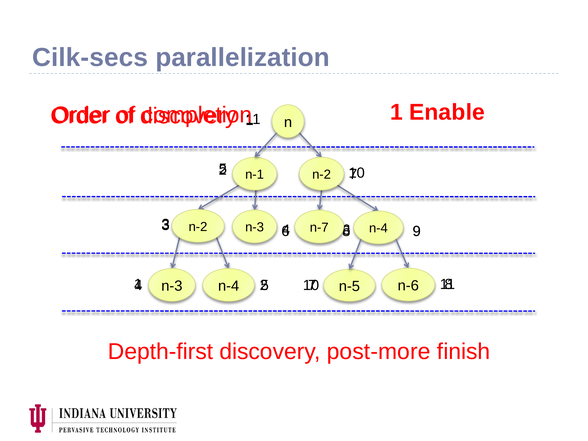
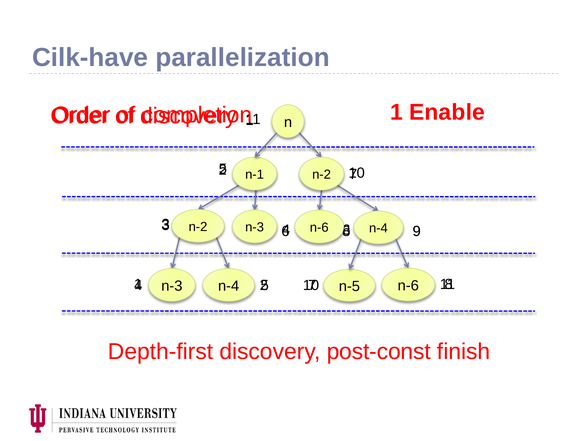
Cilk-secs: Cilk-secs -> Cilk-have
n-7 at (319, 227): n-7 -> n-6
post-more: post-more -> post-const
